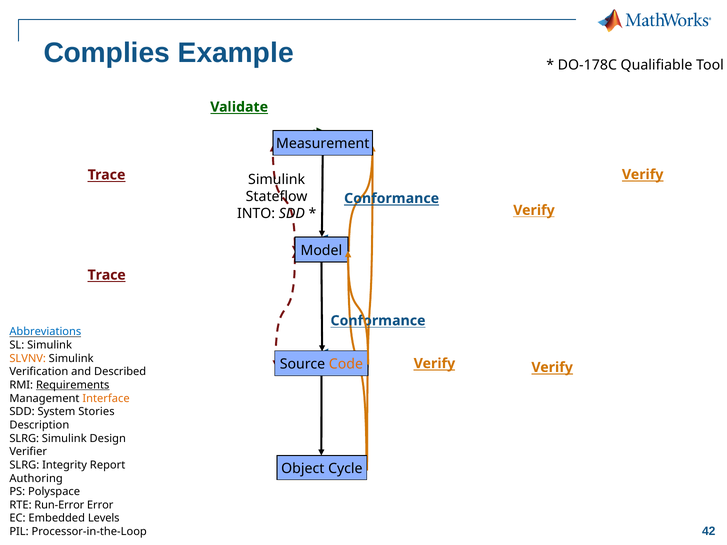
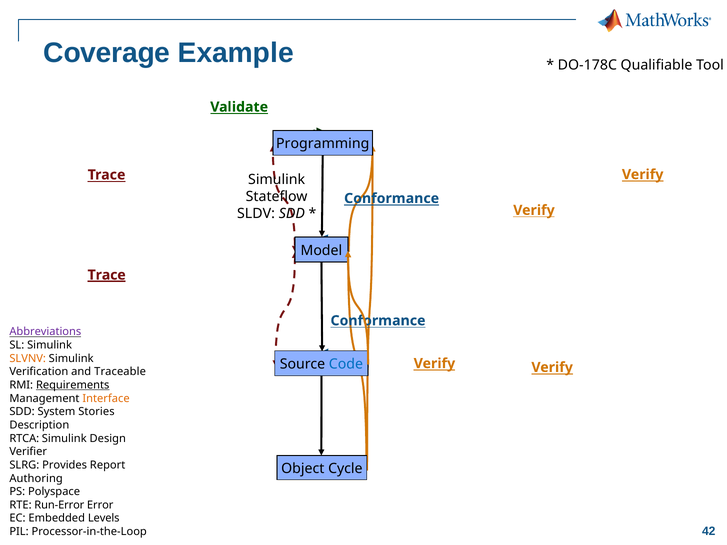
Complies: Complies -> Coverage
Measurement: Measurement -> Programming
INTO: INTO -> SLDV
Trace at (107, 275) underline: none -> present
Abbreviations colour: blue -> purple
Code colour: orange -> blue
Described: Described -> Traceable
SLRG at (24, 439): SLRG -> RTCA
Integrity: Integrity -> Provides
